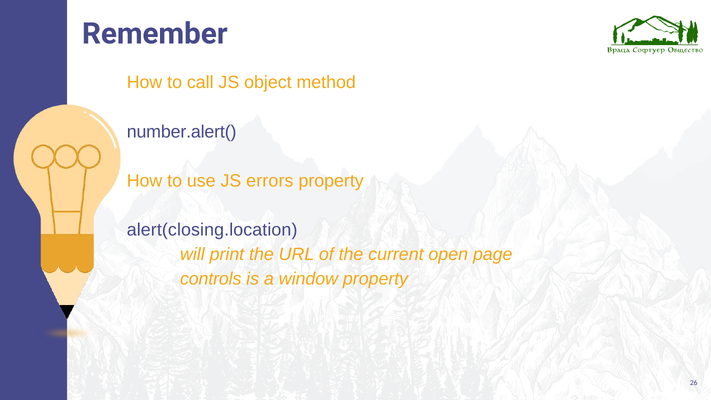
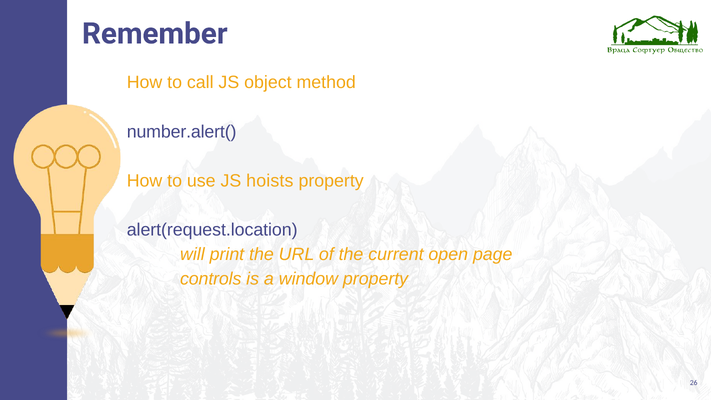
errors: errors -> hoists
alert(closing.location: alert(closing.location -> alert(request.location
